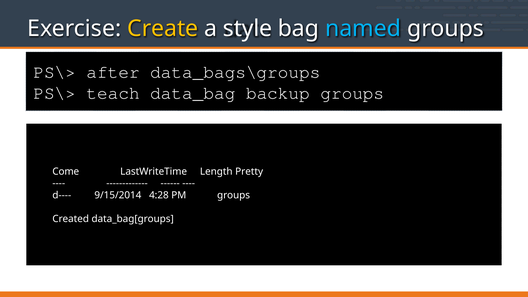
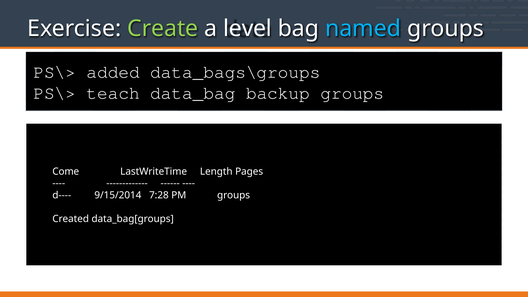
Create colour: yellow -> light green
style: style -> level
after: after -> added
Pretty: Pretty -> Pages
4:28: 4:28 -> 7:28
